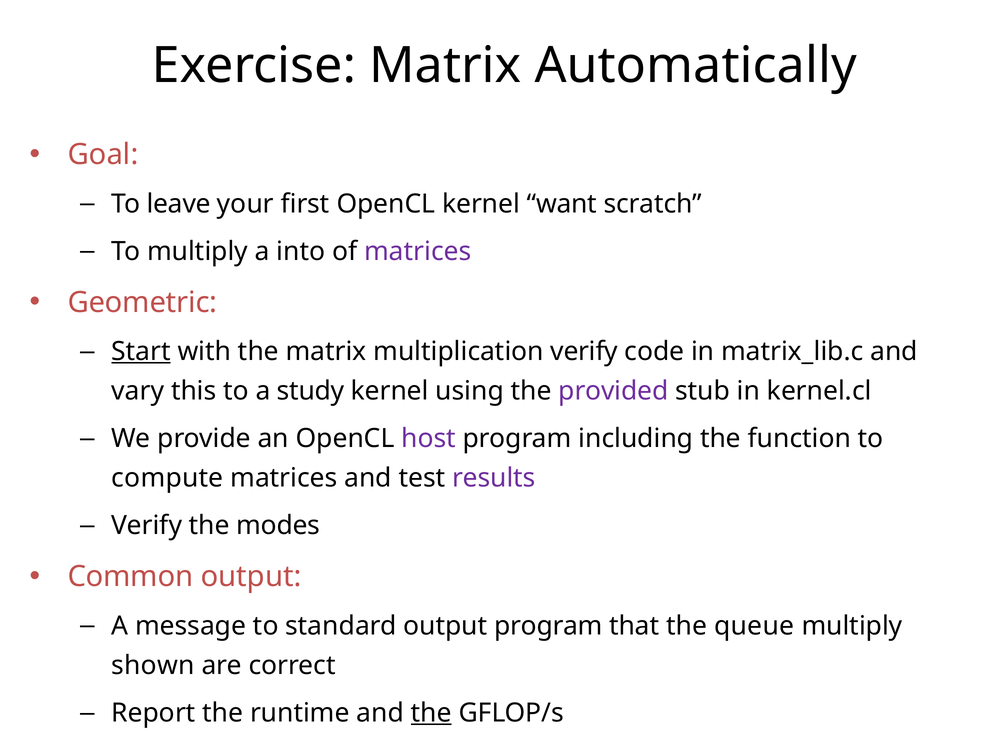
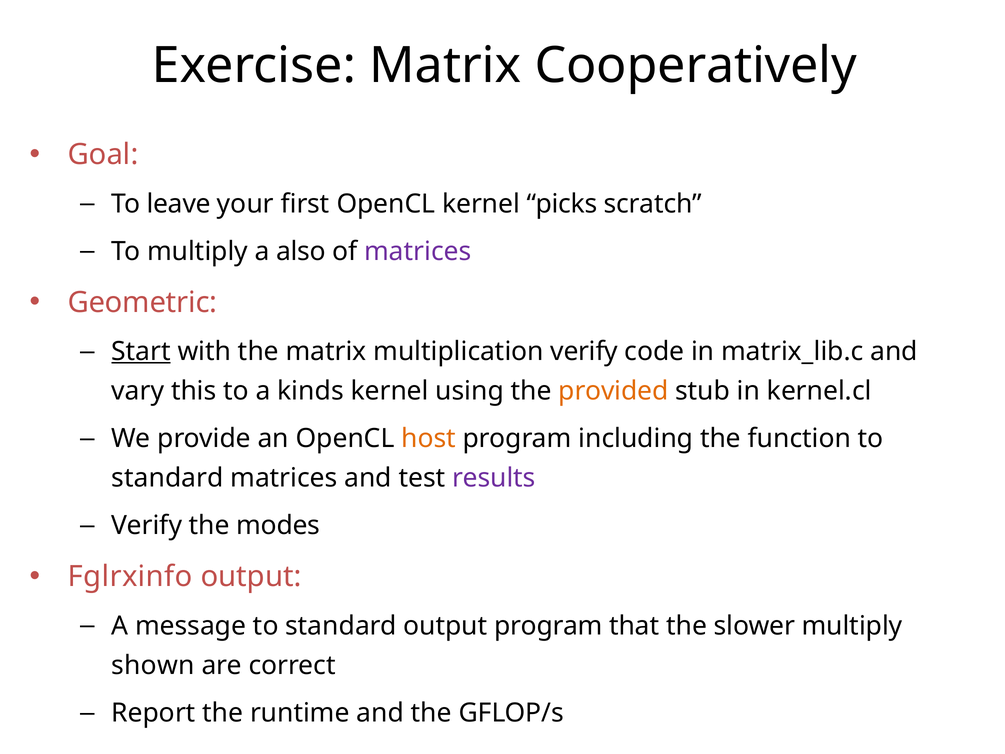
Automatically: Automatically -> Cooperatively
want: want -> picks
into: into -> also
study: study -> kinds
provided colour: purple -> orange
host colour: purple -> orange
compute at (167, 478): compute -> standard
Common: Common -> Fglrxinfo
queue: queue -> slower
the at (431, 713) underline: present -> none
